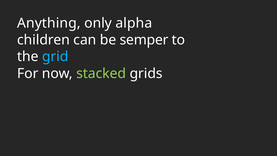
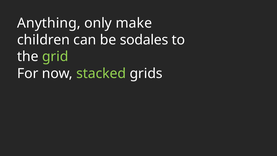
alpha: alpha -> make
semper: semper -> sodales
grid colour: light blue -> light green
